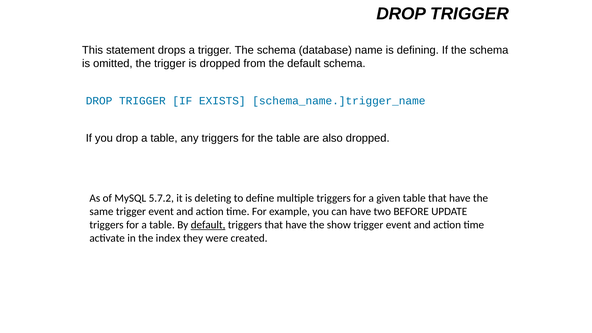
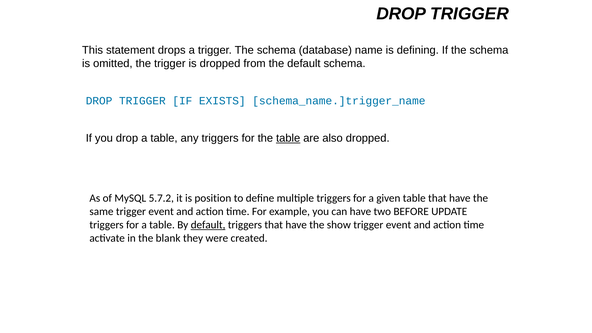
table at (288, 138) underline: none -> present
deleting: deleting -> position
index: index -> blank
